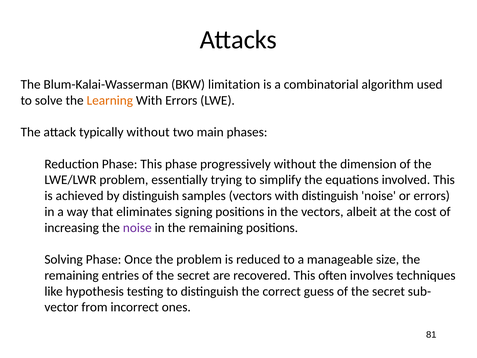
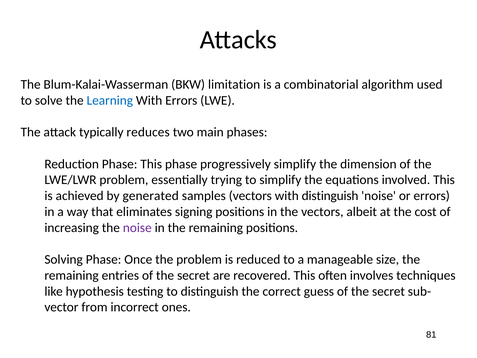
Learning colour: orange -> blue
typically without: without -> reduces
progressively without: without -> simplify
by distinguish: distinguish -> generated
